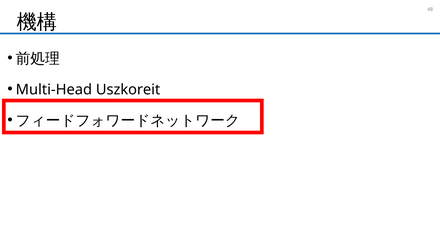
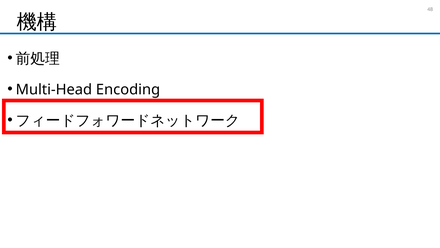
Uszkoreit: Uszkoreit -> Encoding
